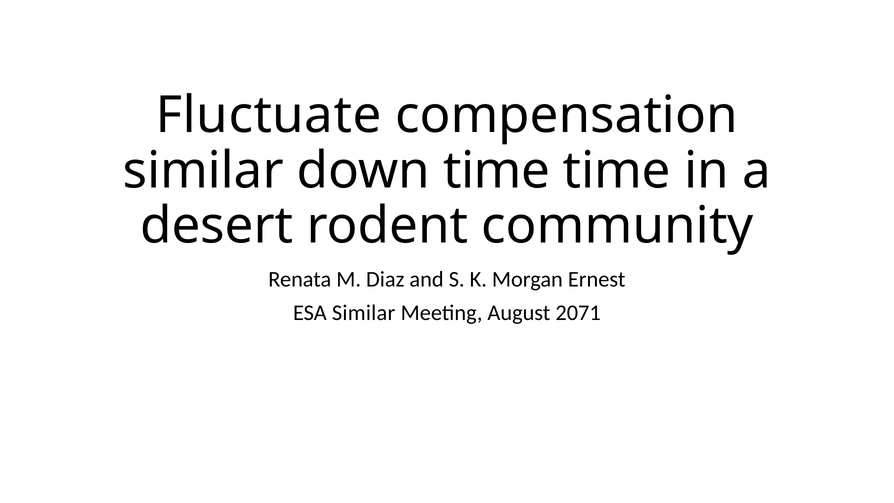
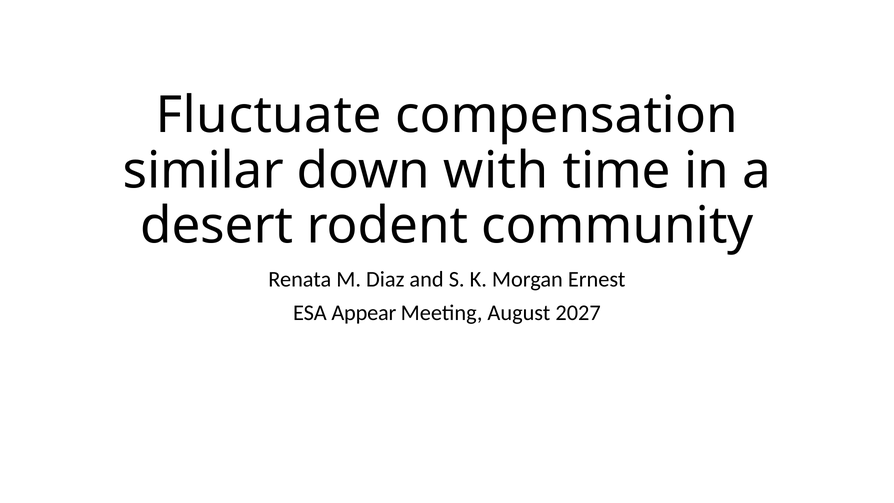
down time: time -> with
ESA Similar: Similar -> Appear
2071: 2071 -> 2027
